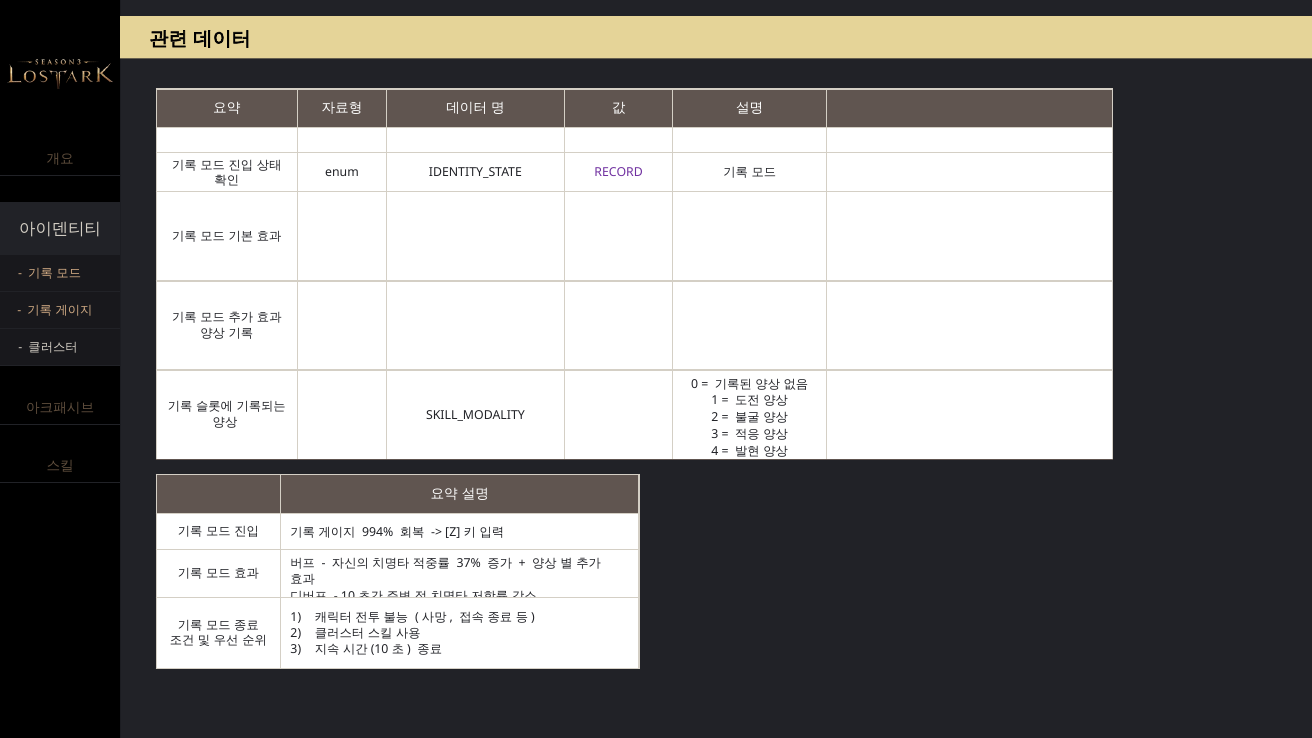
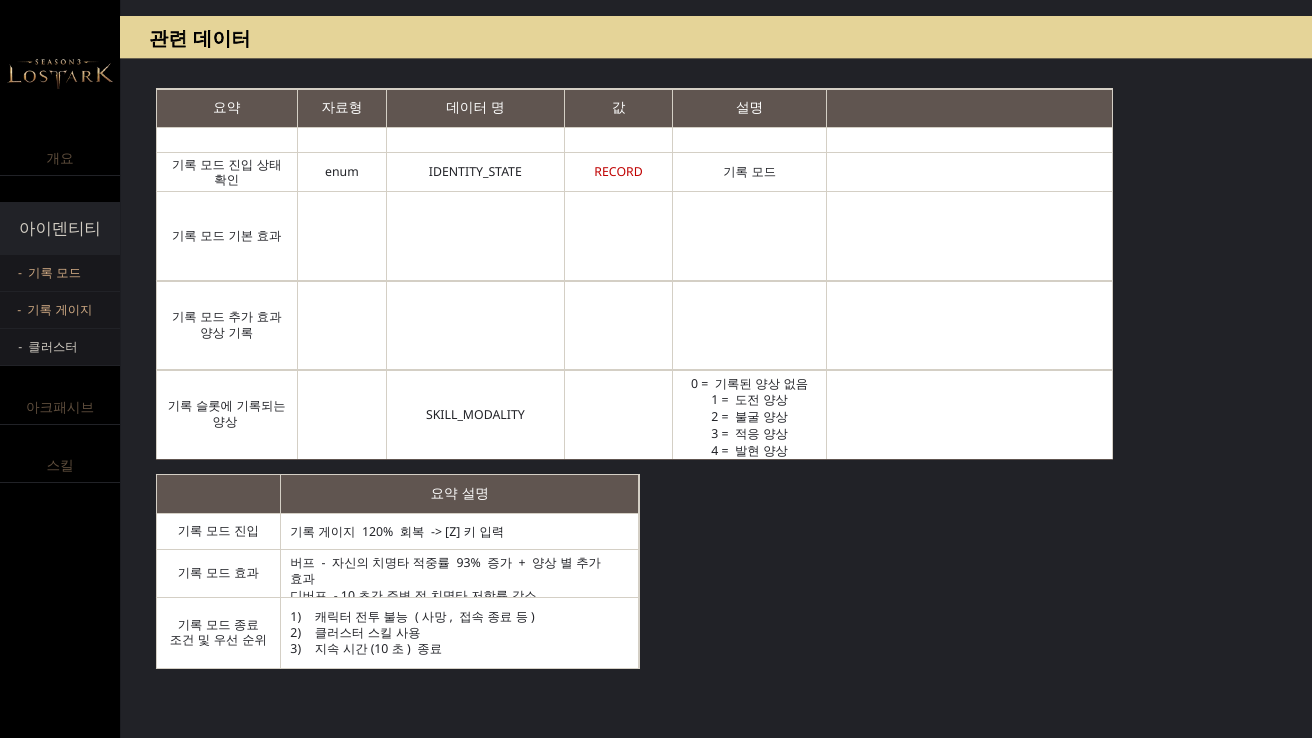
RECORD colour: purple -> red
994%: 994% -> 120%
37%: 37% -> 93%
